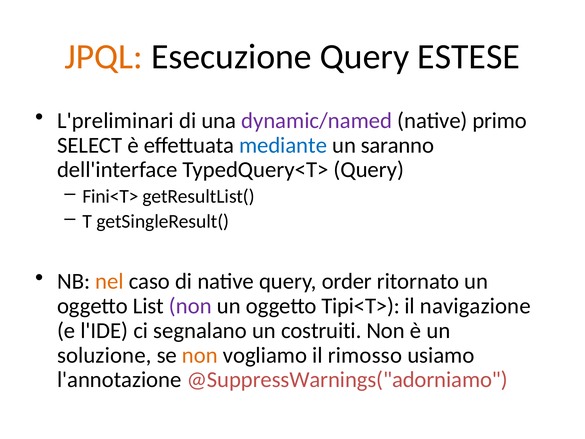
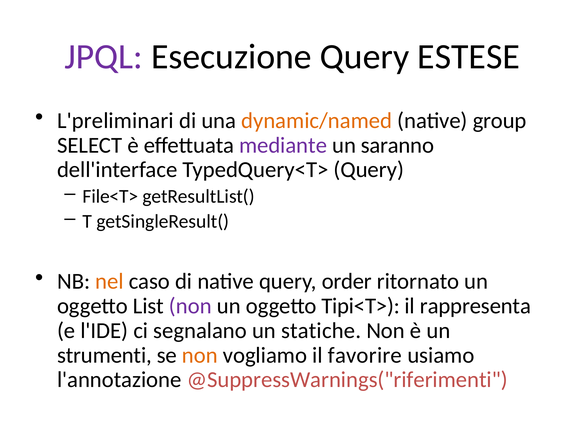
JPQL colour: orange -> purple
dynamic/named colour: purple -> orange
primo: primo -> group
mediante colour: blue -> purple
Fini<T>: Fini<T> -> File<T>
navigazione: navigazione -> rappresenta
costruiti: costruiti -> statiche
soluzione: soluzione -> strumenti
rimosso: rimosso -> favorire
@SuppressWarnings("adorniamo: @SuppressWarnings("adorniamo -> @SuppressWarnings("riferimenti
